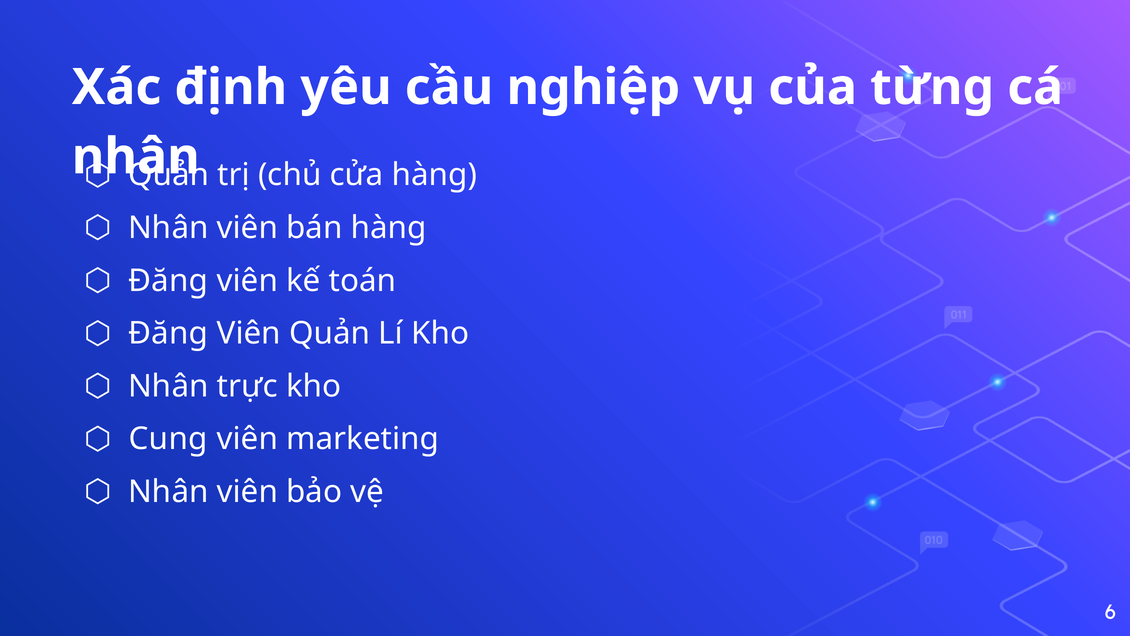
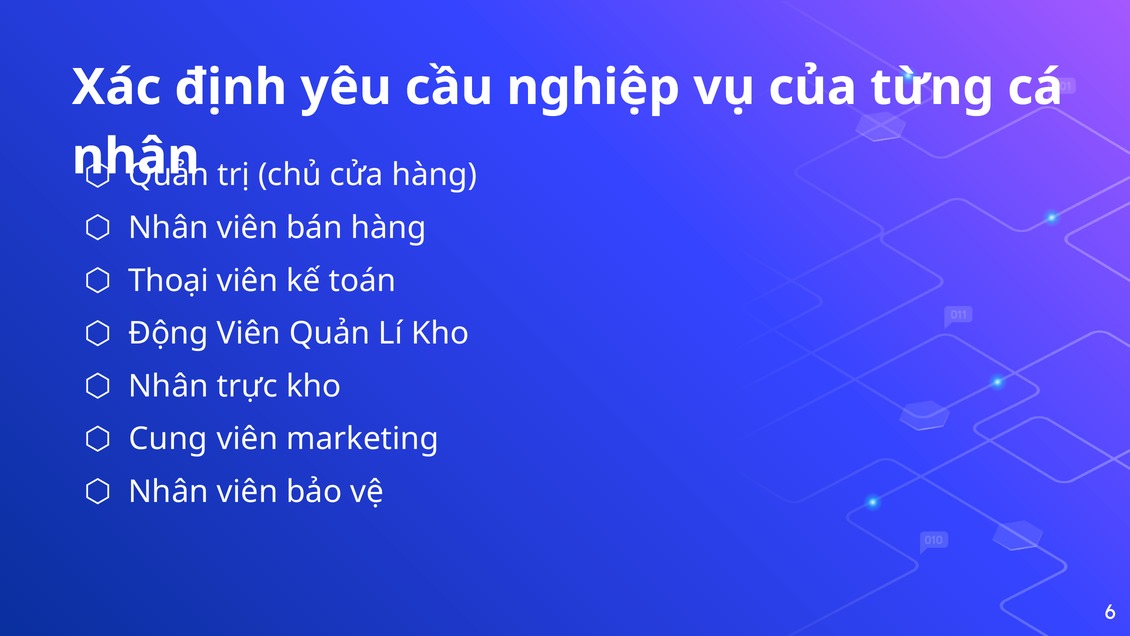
Đăng at (168, 281): Đăng -> Thoại
Đăng at (168, 333): Đăng -> Động
